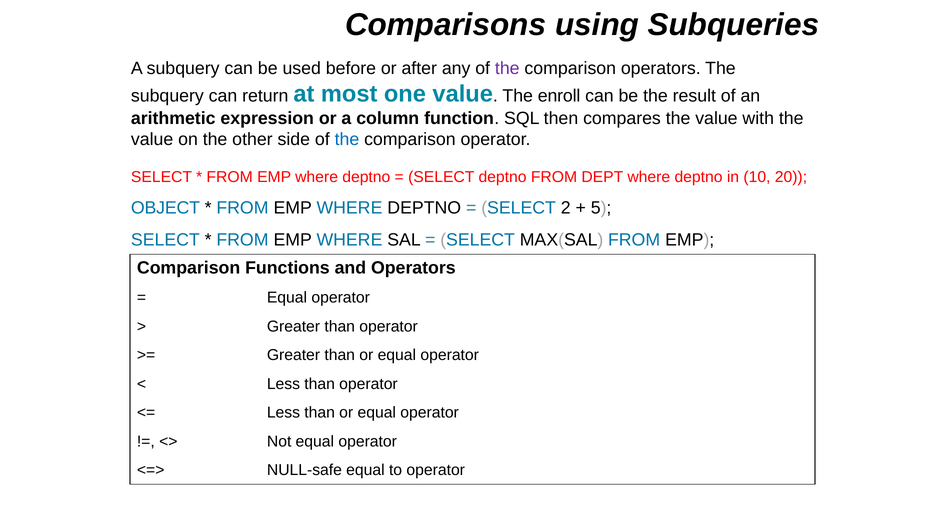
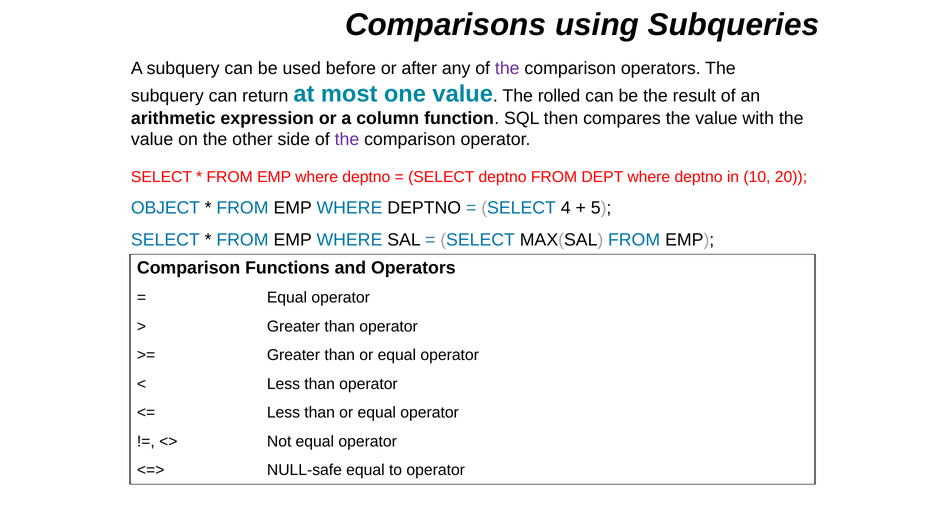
enroll: enroll -> rolled
the at (347, 139) colour: blue -> purple
2: 2 -> 4
